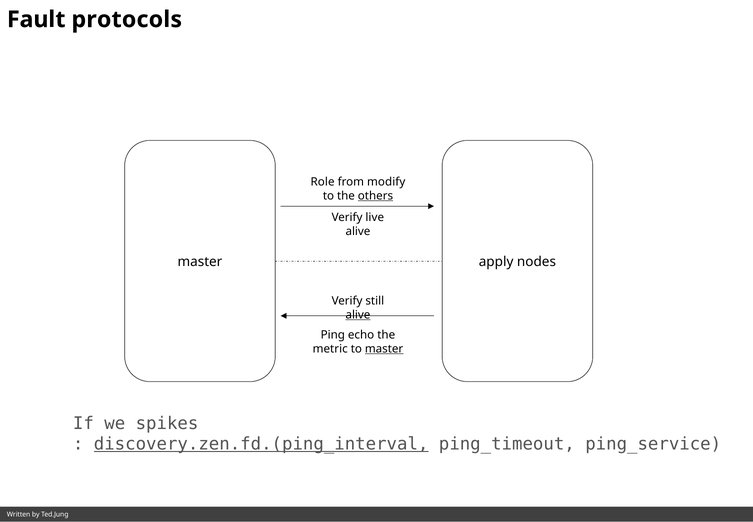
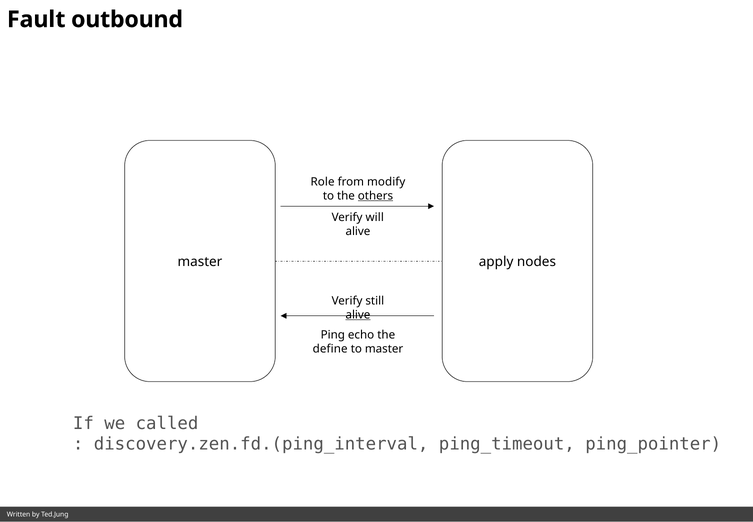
protocols: protocols -> outbound
live: live -> will
metric: metric -> define
master at (384, 348) underline: present -> none
spikes: spikes -> called
discovery.zen.fd.(ping_interval underline: present -> none
ping_service: ping_service -> ping_pointer
